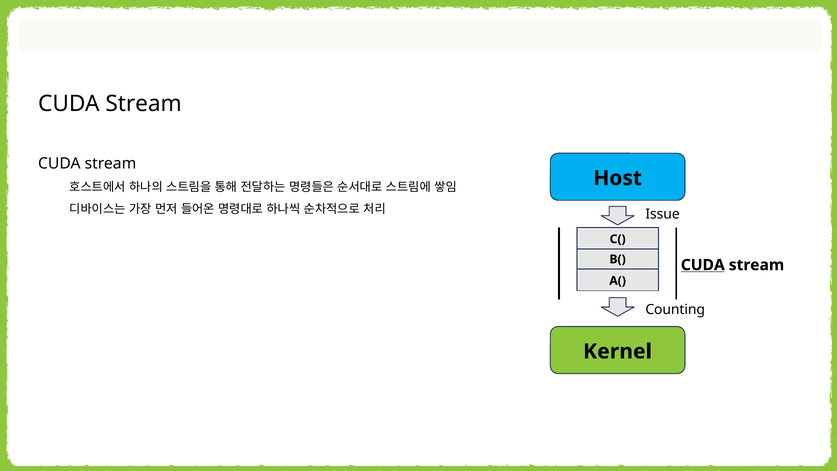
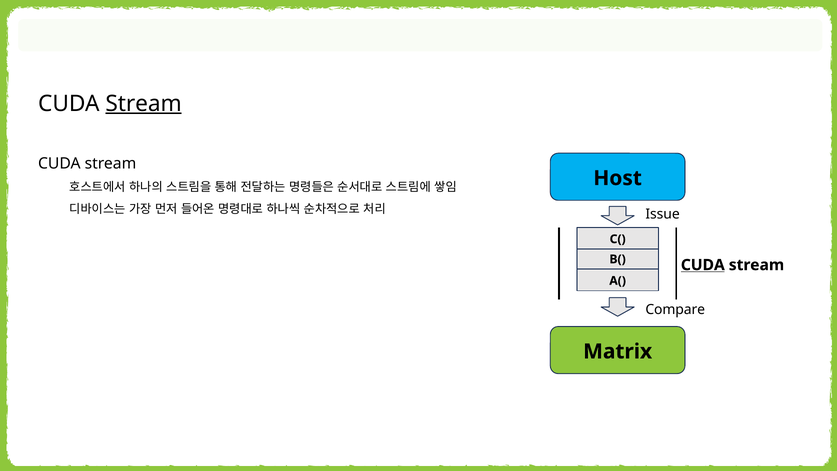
Stream at (144, 104) underline: none -> present
Counting: Counting -> Compare
Kernel: Kernel -> Matrix
